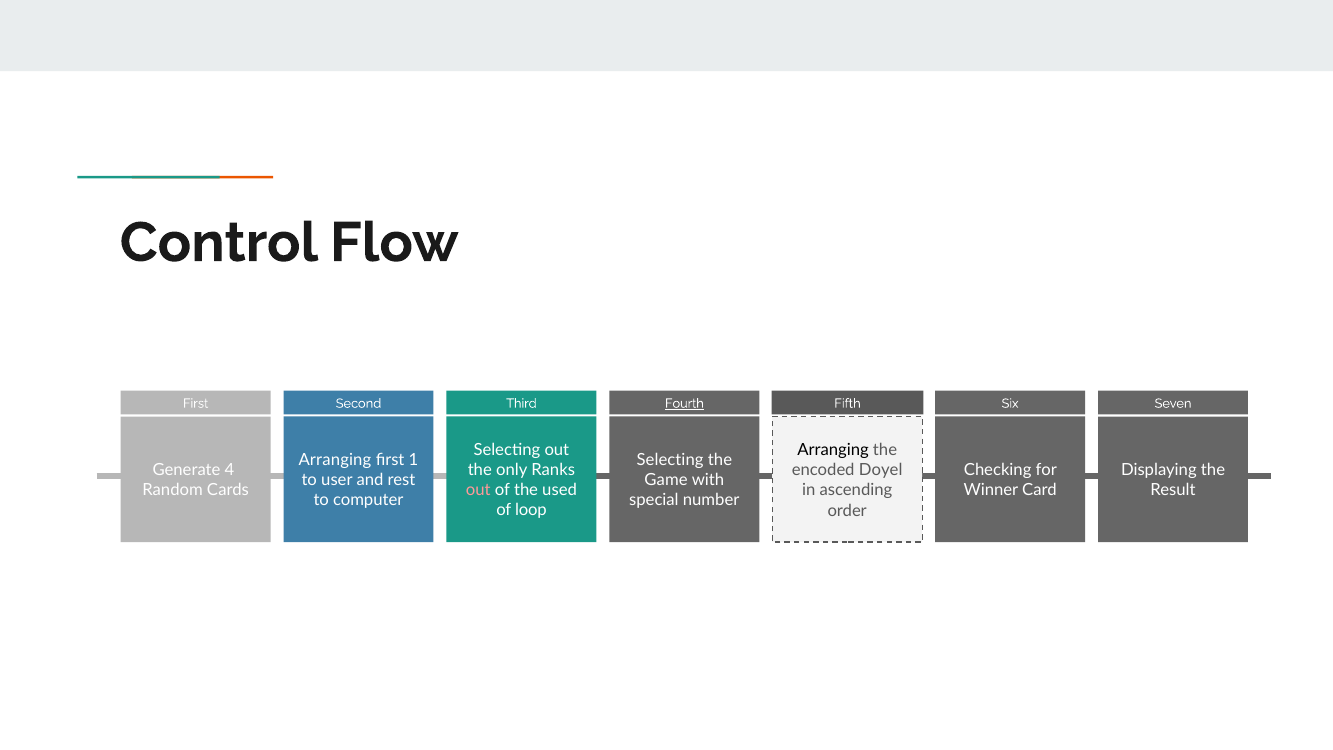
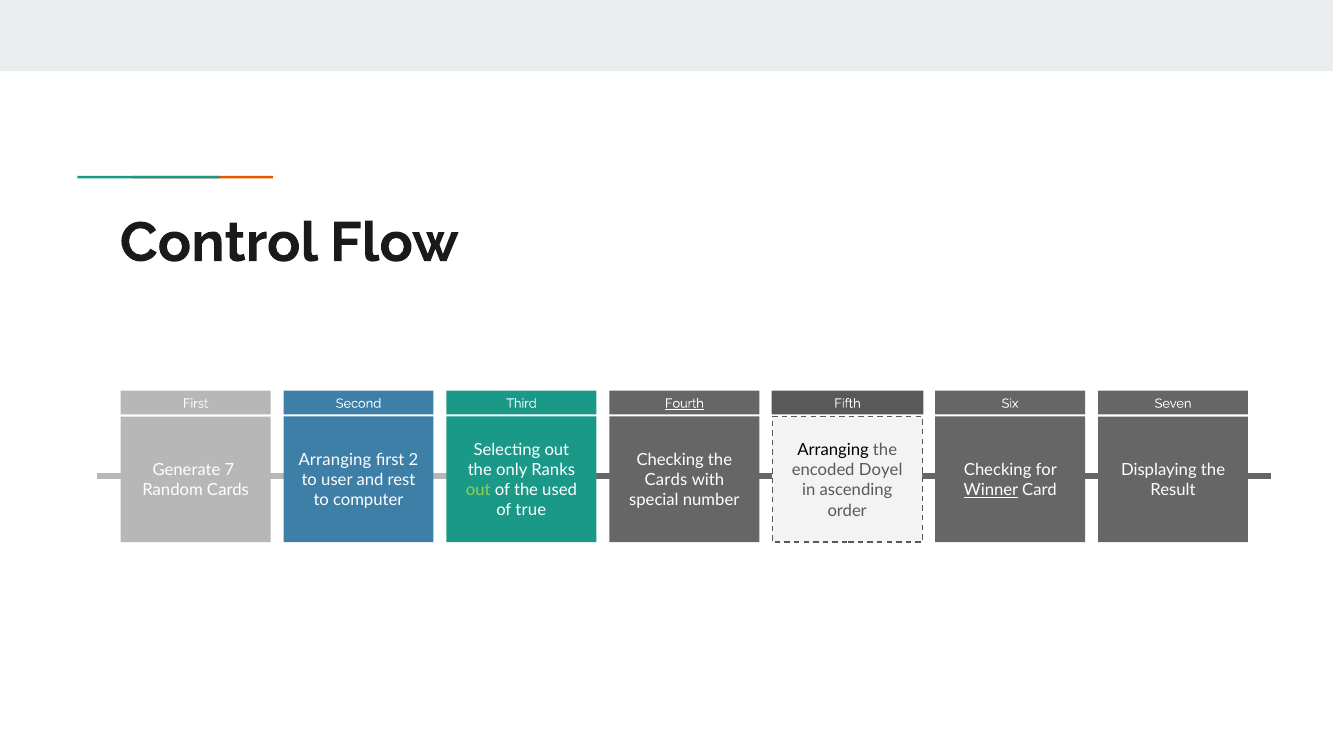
1: 1 -> 2
Selecting at (670, 460): Selecting -> Checking
4: 4 -> 7
Game at (666, 480): Game -> Cards
out at (478, 490) colour: pink -> light green
Winner underline: none -> present
loop: loop -> true
